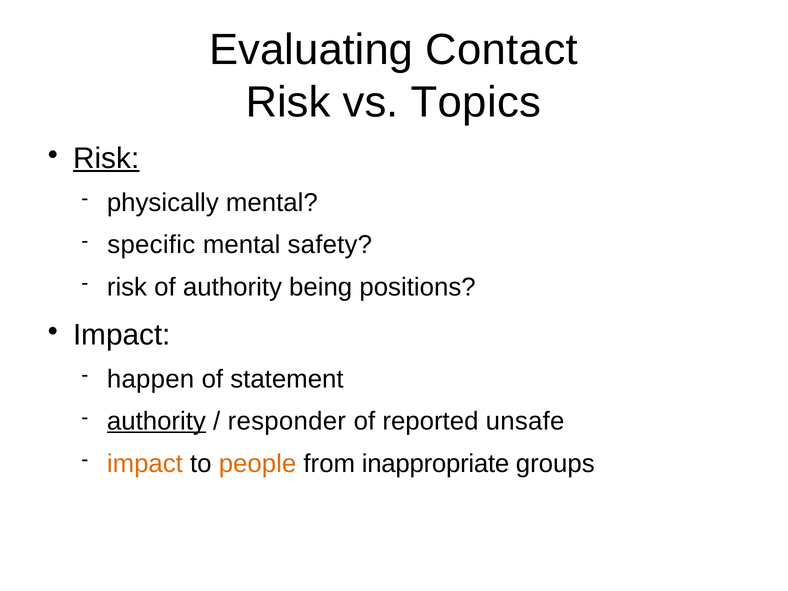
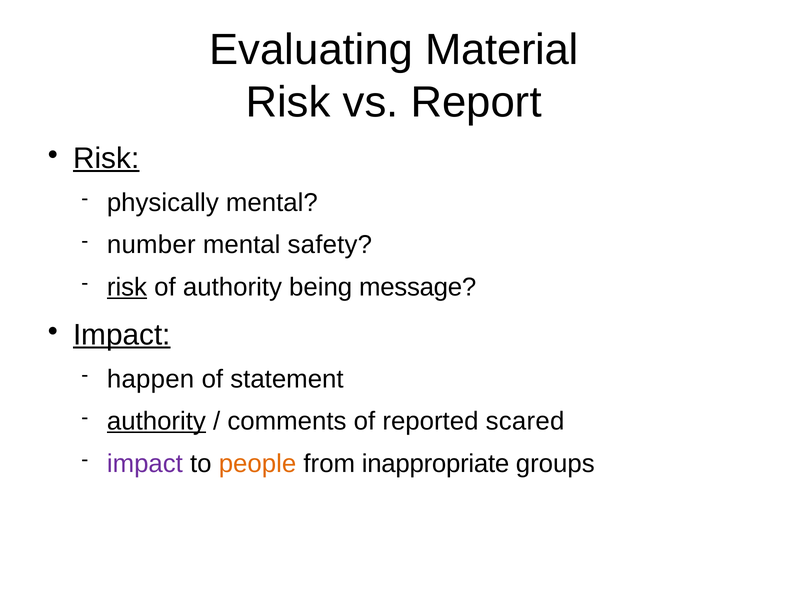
Contact: Contact -> Material
Topics: Topics -> Report
specific: specific -> number
risk at (127, 287) underline: none -> present
positions: positions -> message
Impact at (122, 335) underline: none -> present
responder: responder -> comments
unsafe: unsafe -> scared
impact at (145, 463) colour: orange -> purple
